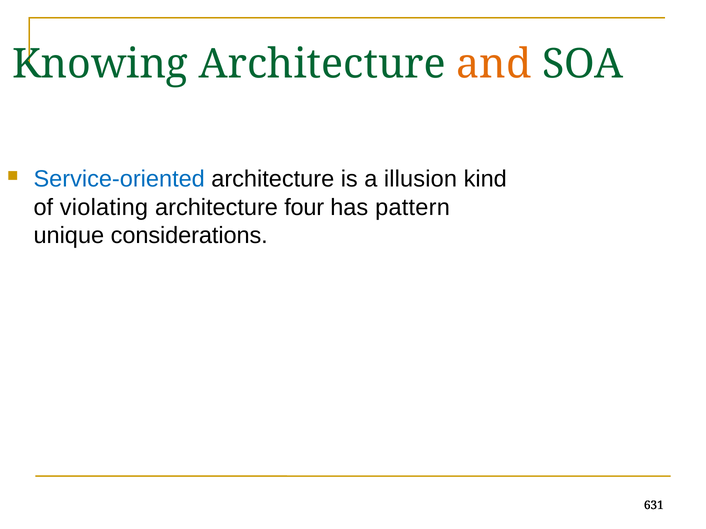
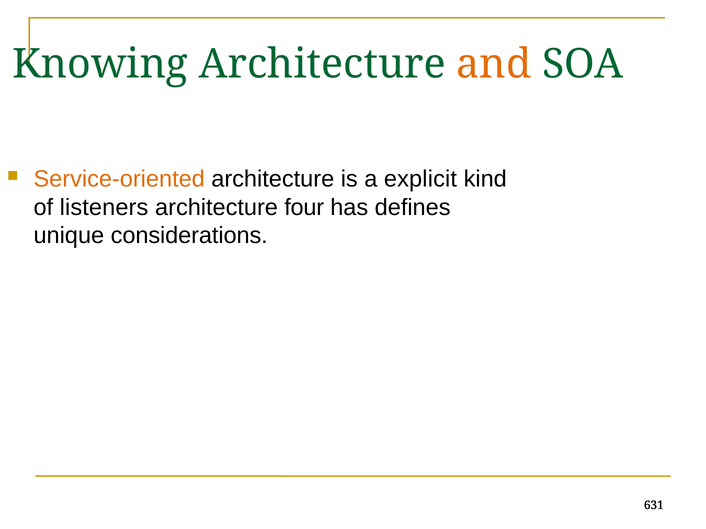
Service-oriented colour: blue -> orange
illusion: illusion -> explicit
violating: violating -> listeners
pattern: pattern -> defines
